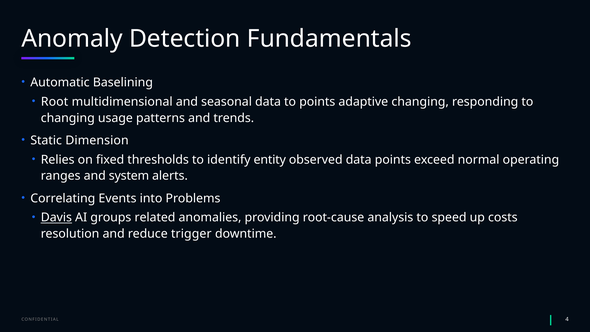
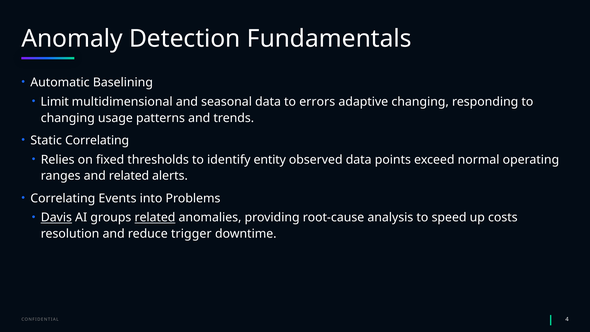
Root: Root -> Limit
to points: points -> errors
Static Dimension: Dimension -> Correlating
and system: system -> related
related at (155, 218) underline: none -> present
